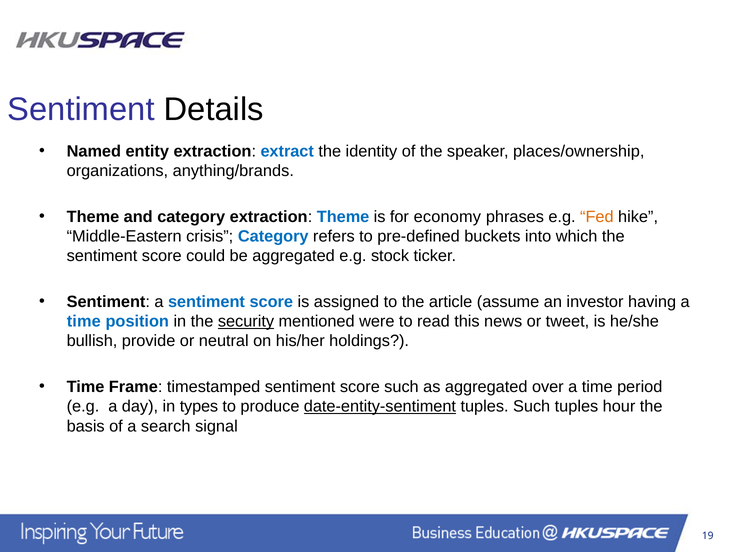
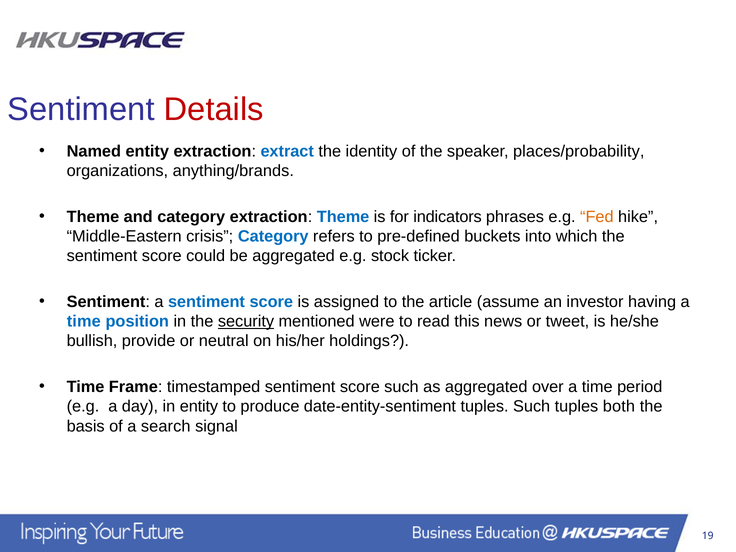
Details colour: black -> red
places/ownership: places/ownership -> places/probability
economy: economy -> indicators
in types: types -> entity
date-entity-sentiment underline: present -> none
hour: hour -> both
